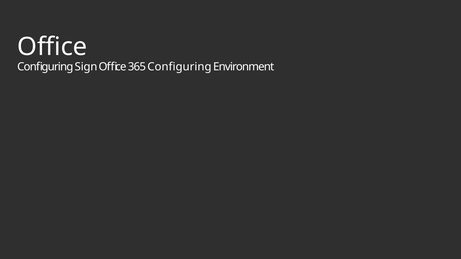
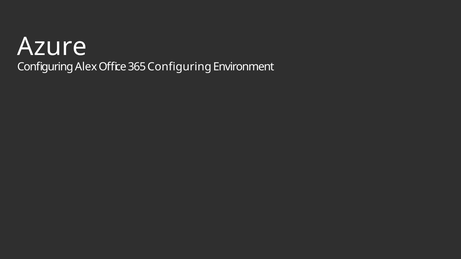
Office at (52, 47): Office -> Azure
Sign: Sign -> Alex
